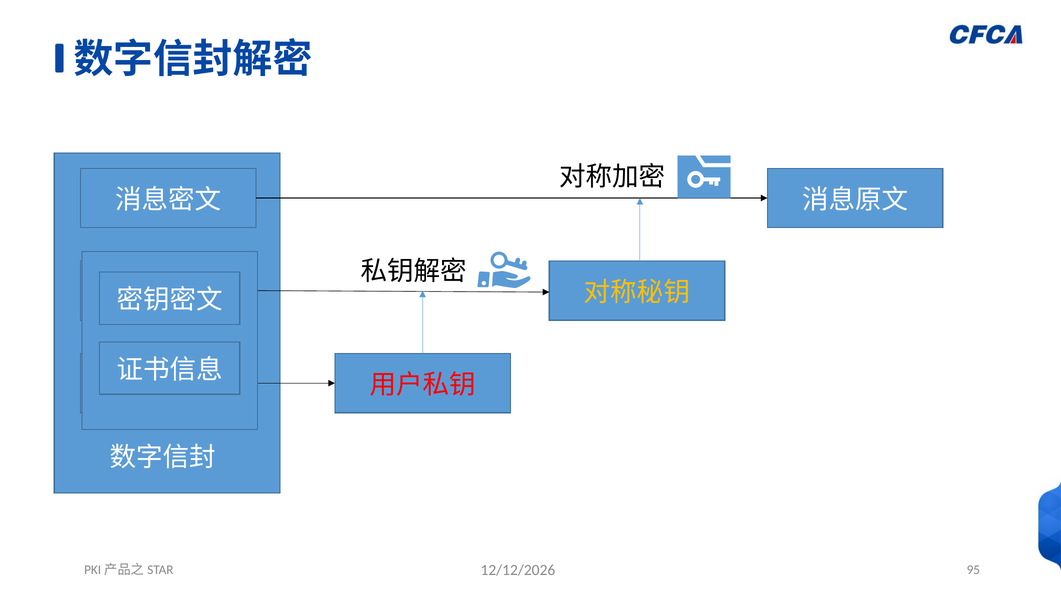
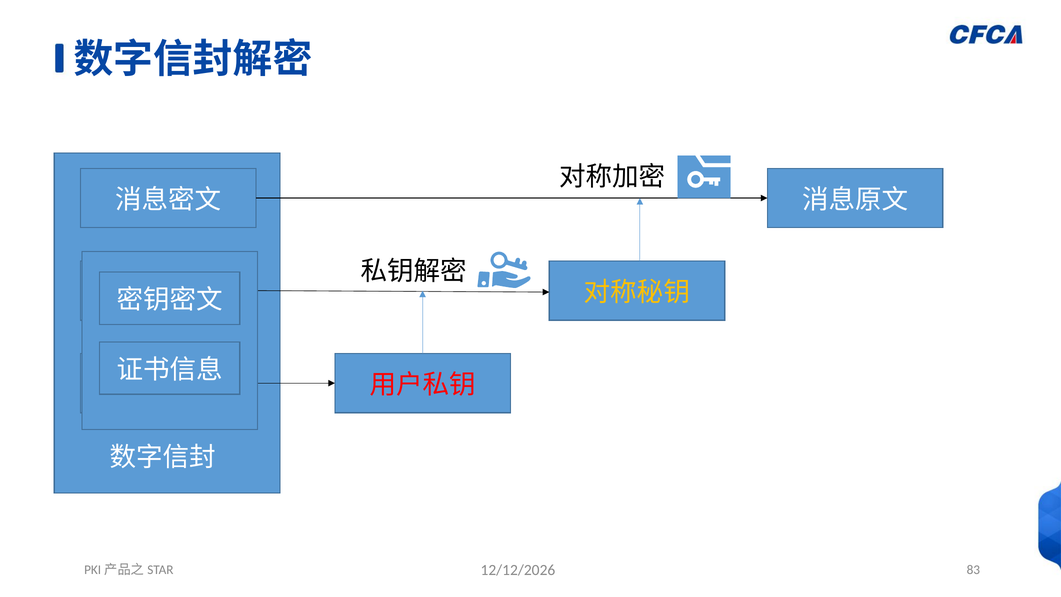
95: 95 -> 83
